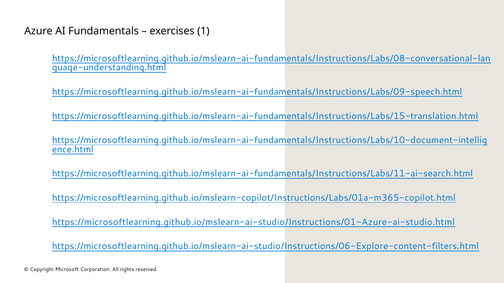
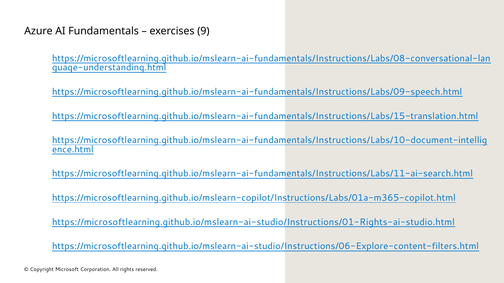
1: 1 -> 9
https://microsoftlearning.github.io/mslearn-ai-studio/Instructions/01-Azure-ai-studio.html: https://microsoftlearning.github.io/mslearn-ai-studio/Instructions/01-Azure-ai-studio.html -> https://microsoftlearning.github.io/mslearn-ai-studio/Instructions/01-Rights-ai-studio.html
